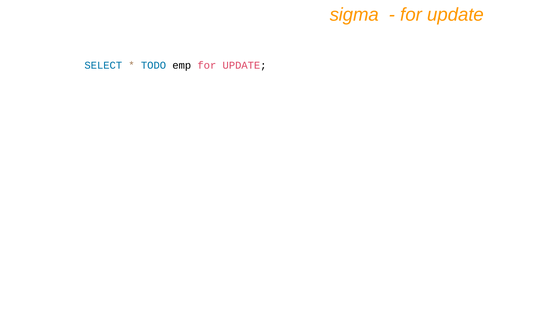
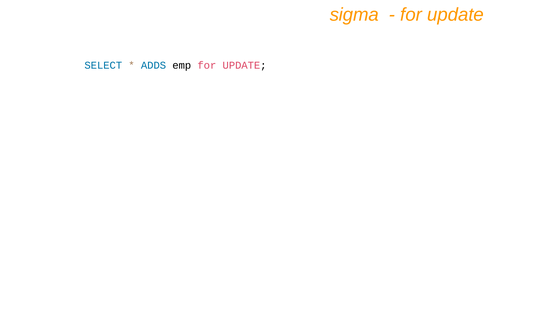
TODO: TODO -> ADDS
